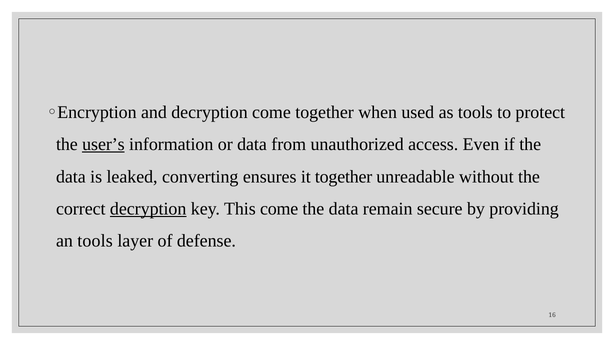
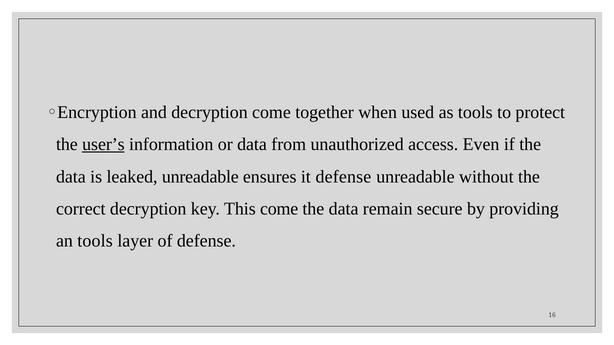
leaked converting: converting -> unreadable
it together: together -> defense
decryption at (148, 209) underline: present -> none
